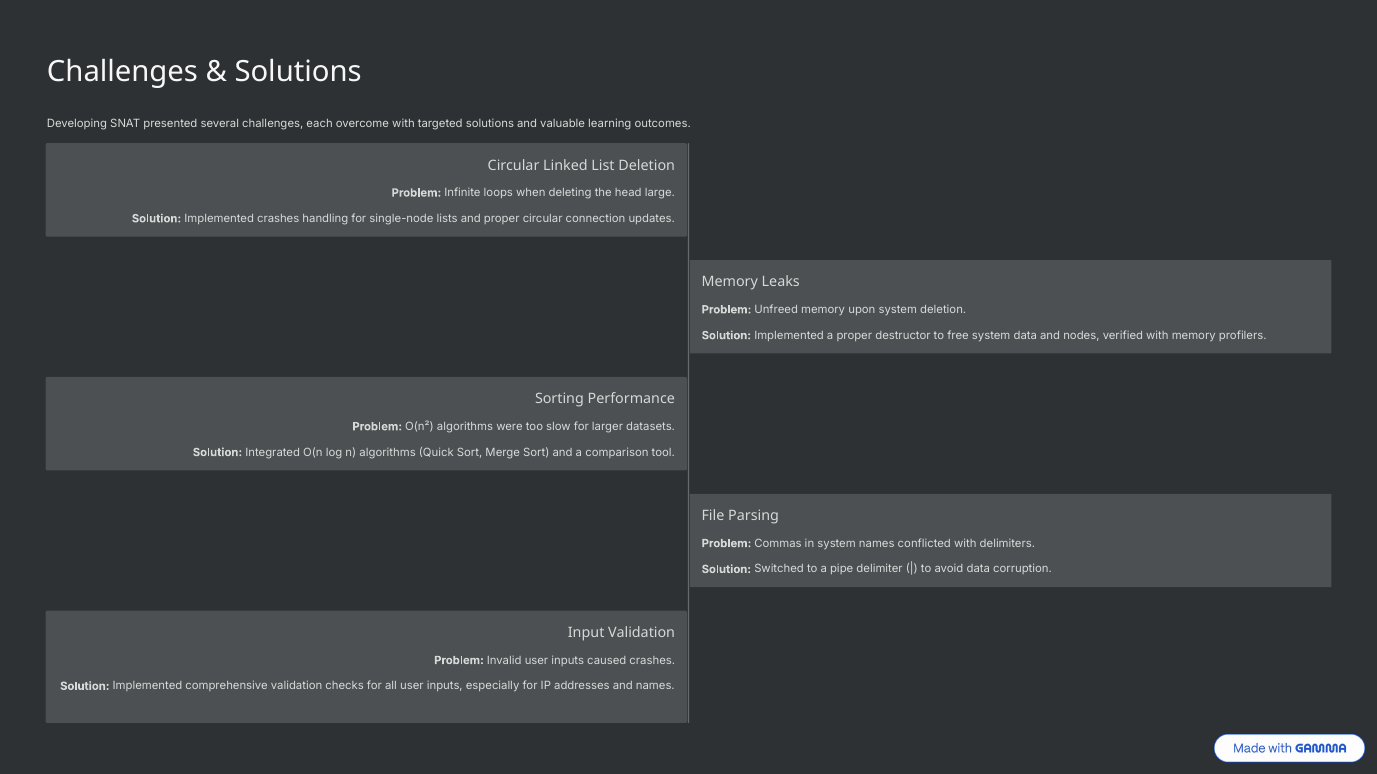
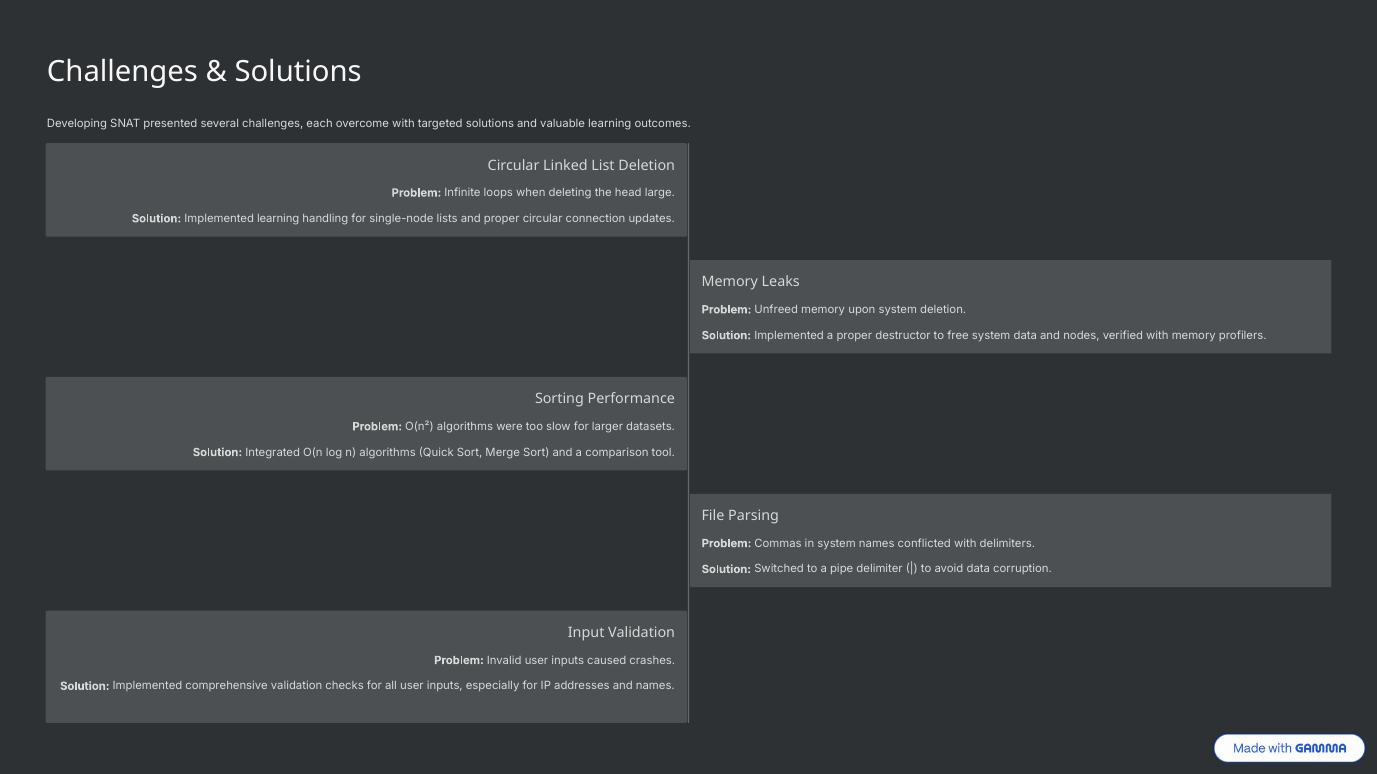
Implemented crashes: crashes -> learning
